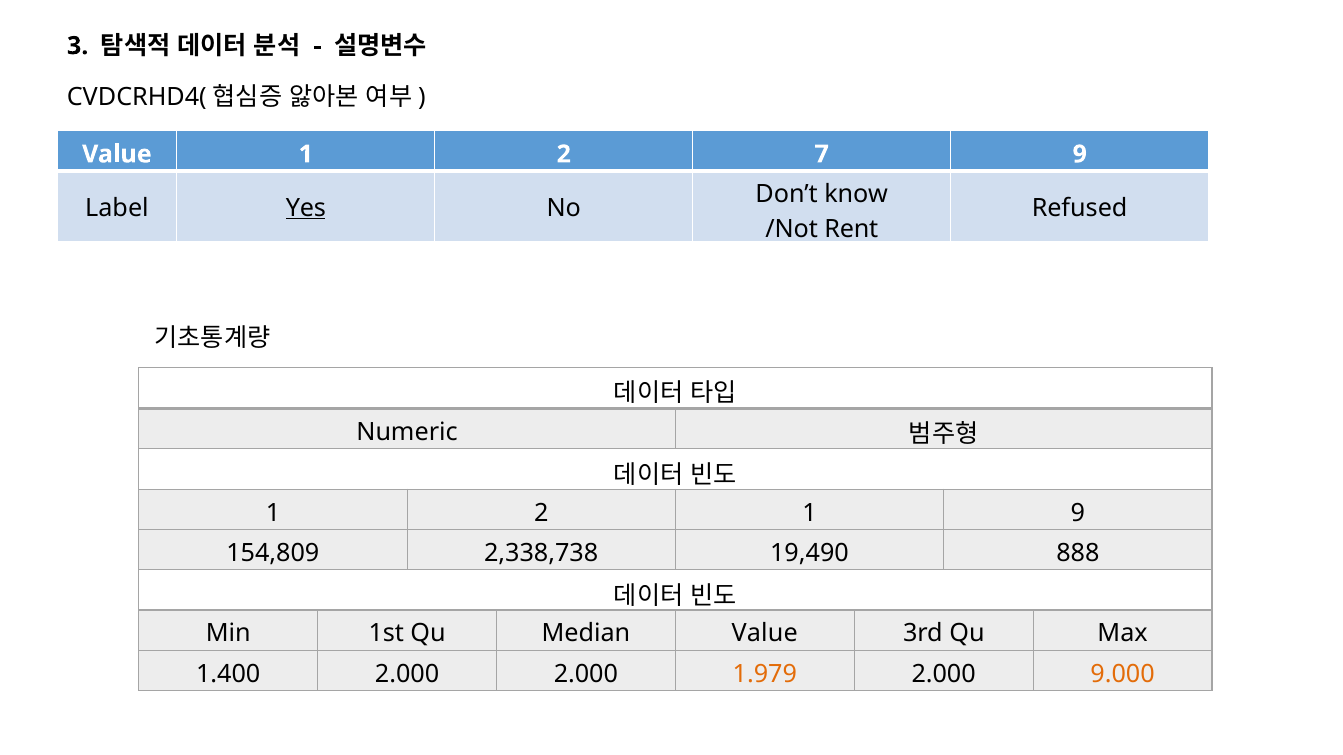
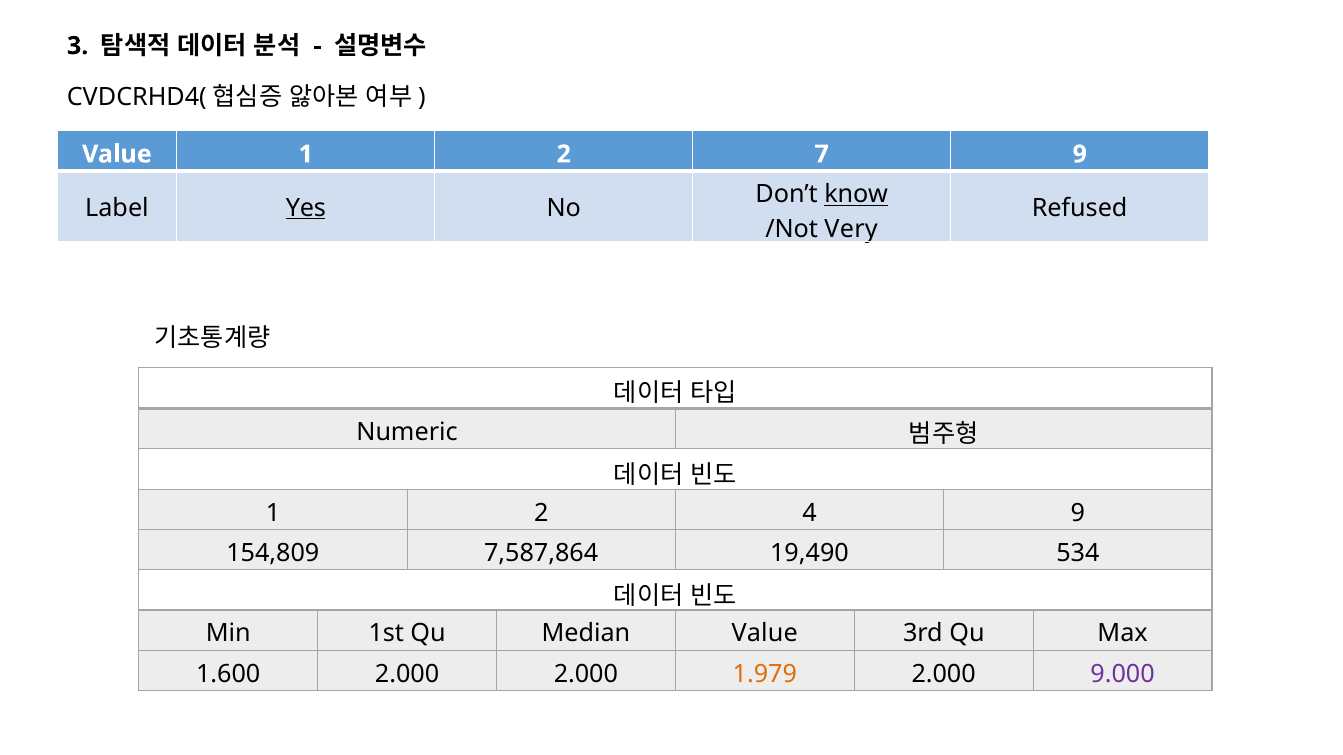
know underline: none -> present
Rent: Rent -> Very
2 1: 1 -> 4
2,338,738: 2,338,738 -> 7,587,864
888: 888 -> 534
1.400: 1.400 -> 1.600
9.000 colour: orange -> purple
